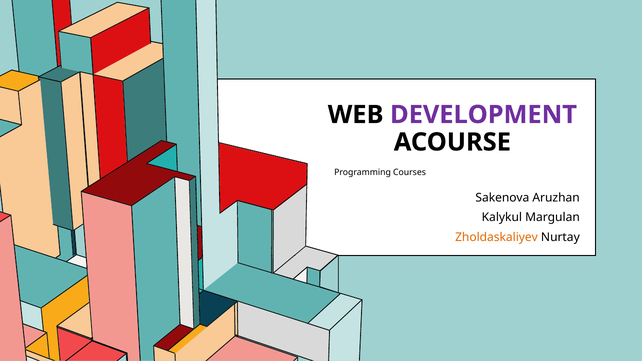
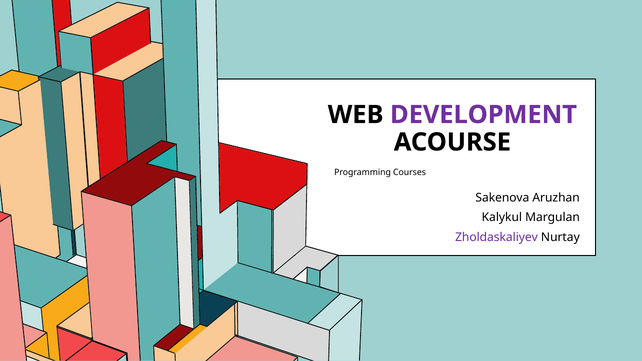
Zholdaskaliyev colour: orange -> purple
